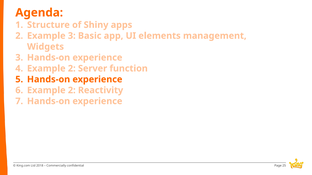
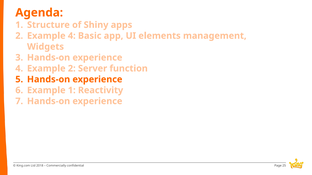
Example 3: 3 -> 4
2 at (72, 90): 2 -> 1
